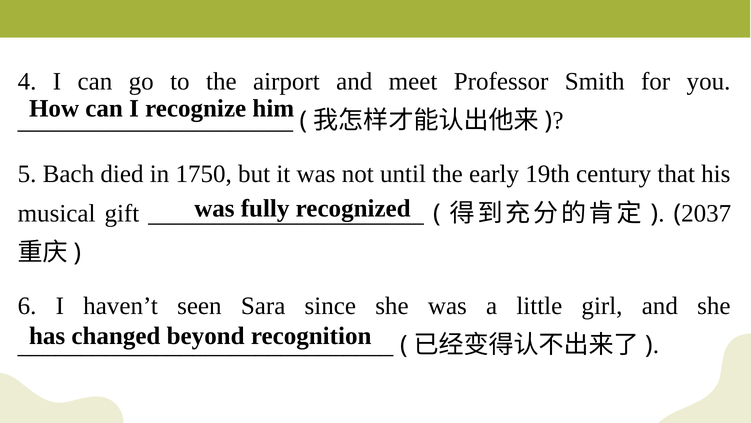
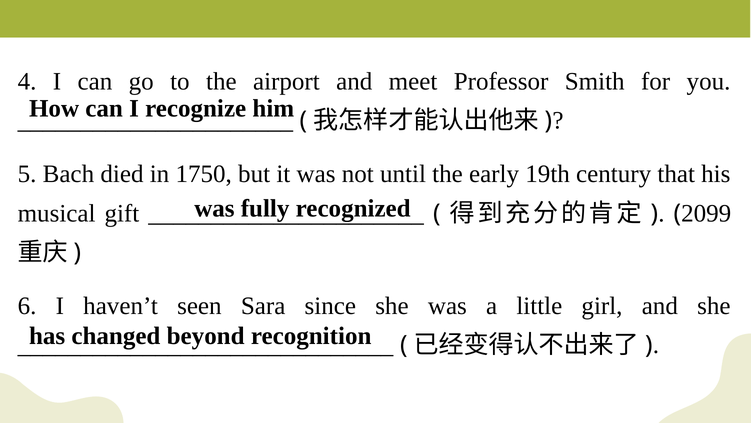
2037: 2037 -> 2099
